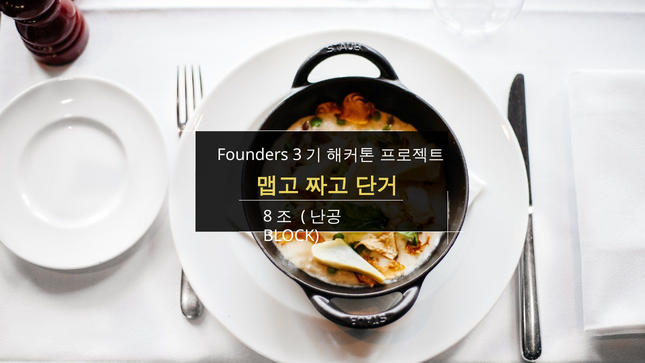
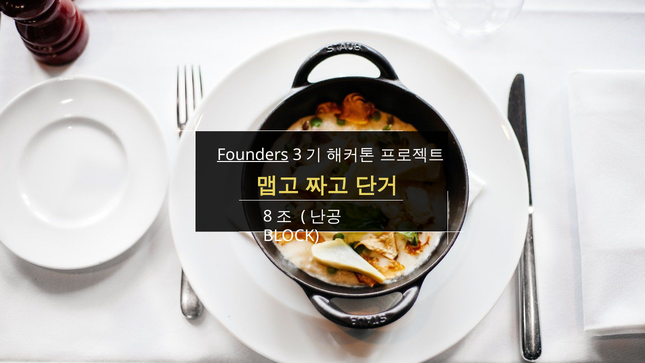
Founders underline: none -> present
